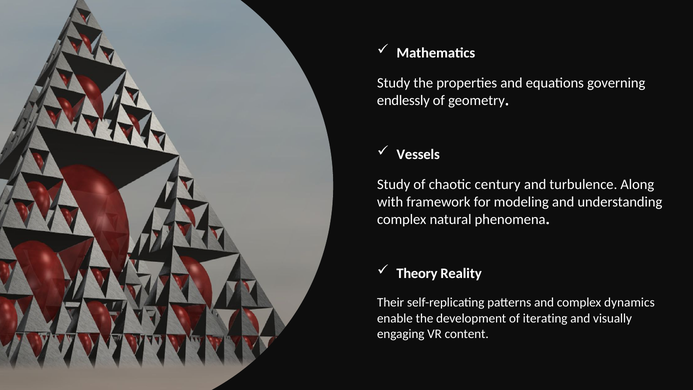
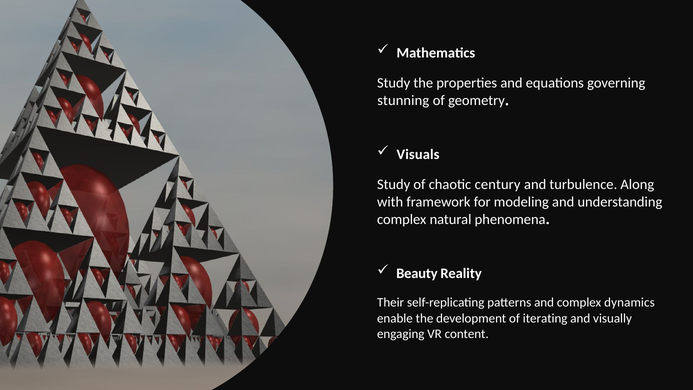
endlessly: endlessly -> stunning
Vessels: Vessels -> Visuals
Theory: Theory -> Beauty
